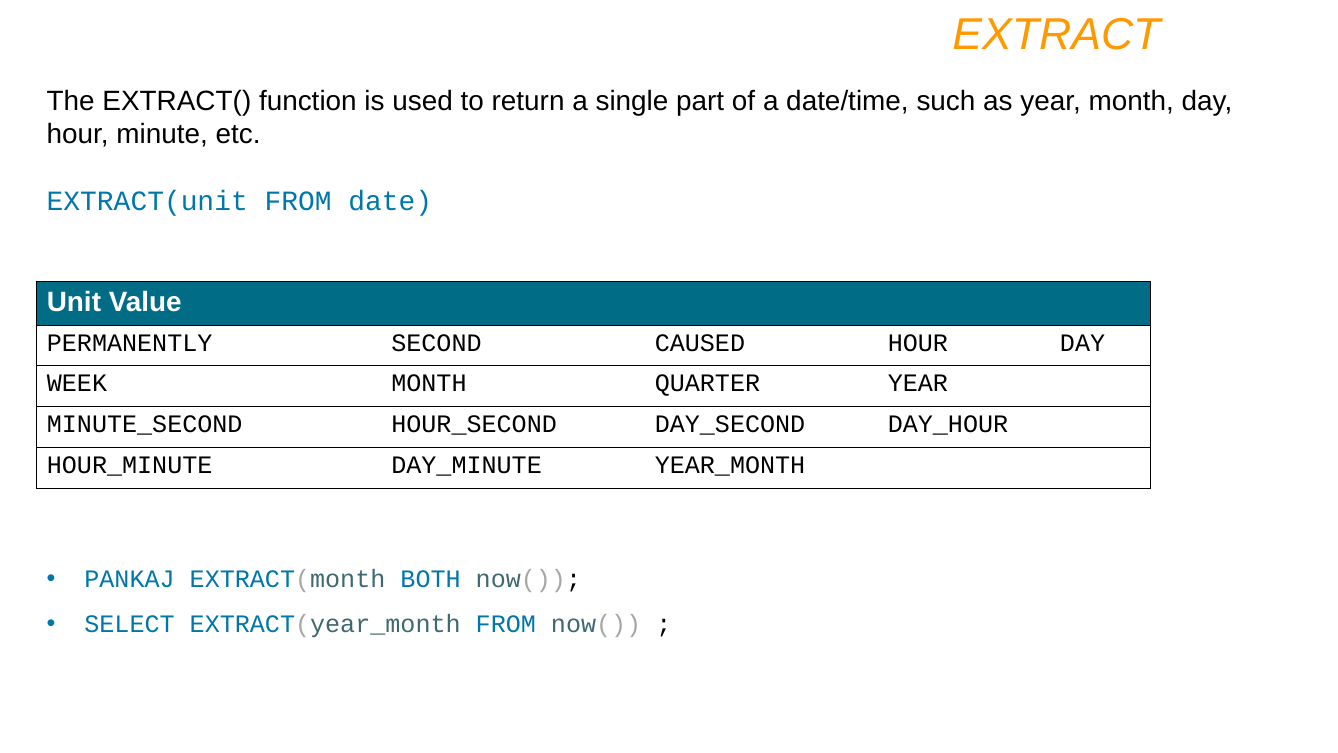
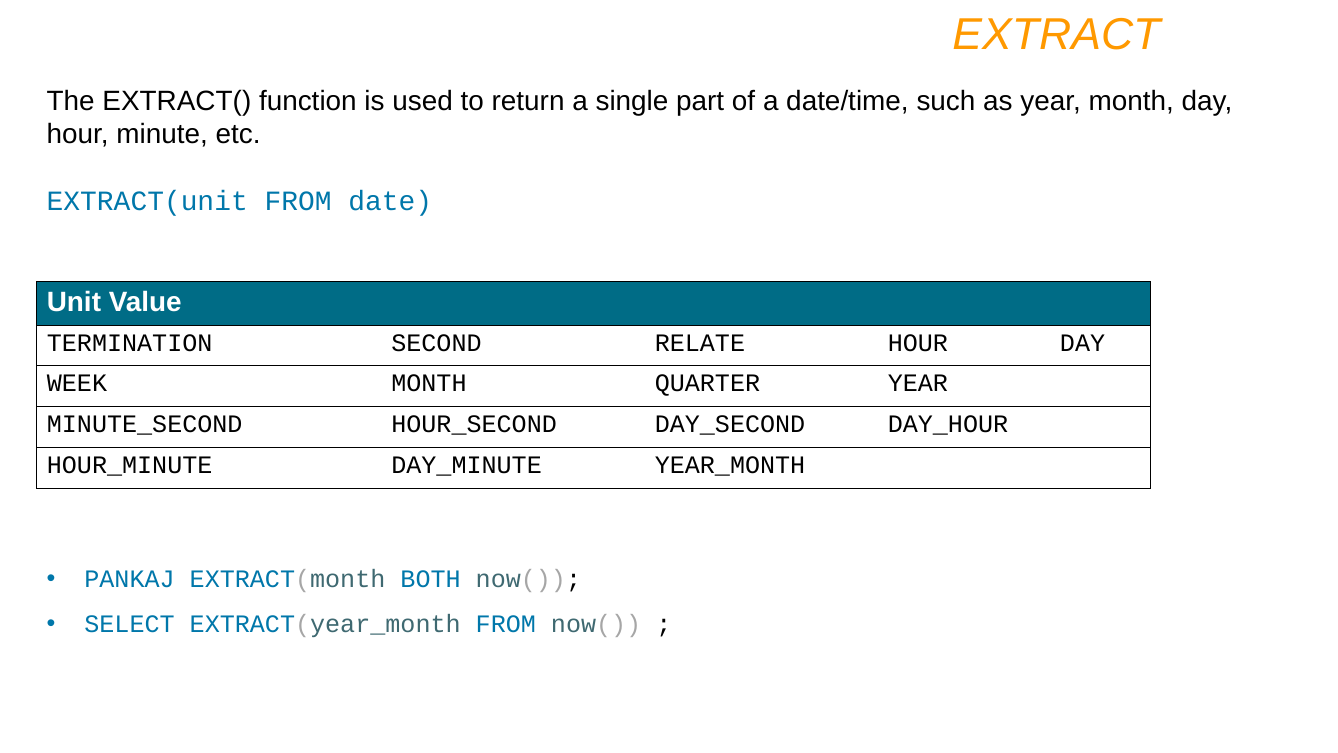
PERMANENTLY: PERMANENTLY -> TERMINATION
CAUSED: CAUSED -> RELATE
